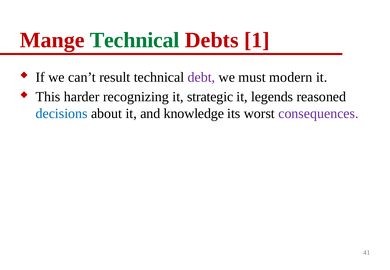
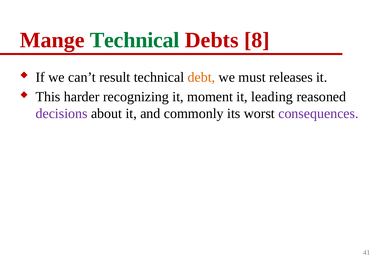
1: 1 -> 8
debt colour: purple -> orange
modern: modern -> releases
strategic: strategic -> moment
legends: legends -> leading
decisions colour: blue -> purple
knowledge: knowledge -> commonly
